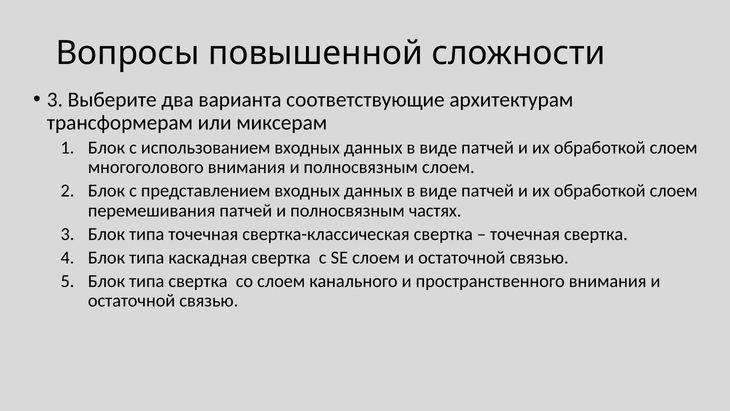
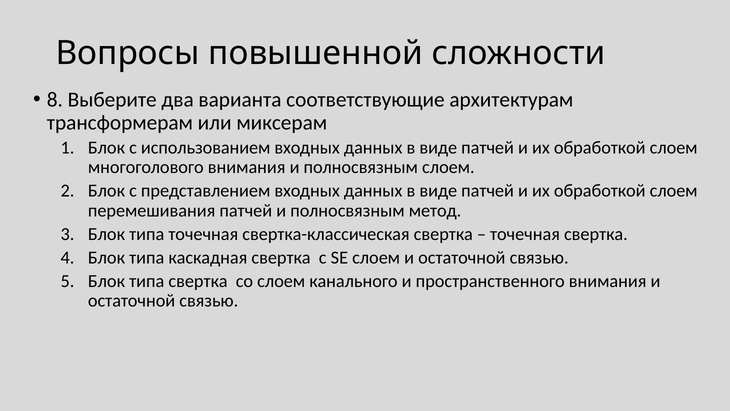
3 at (55, 99): 3 -> 8
частях: частях -> метод
